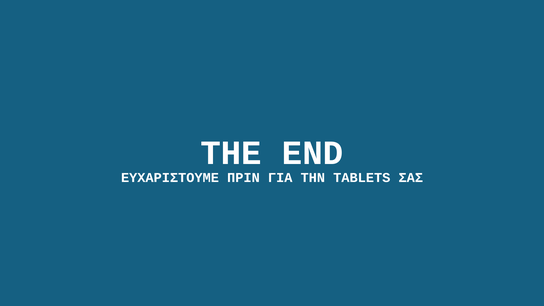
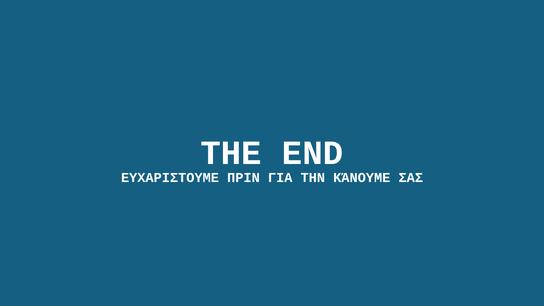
TABLETS: TABLETS -> ΚΆΝΟΥΜΕ
